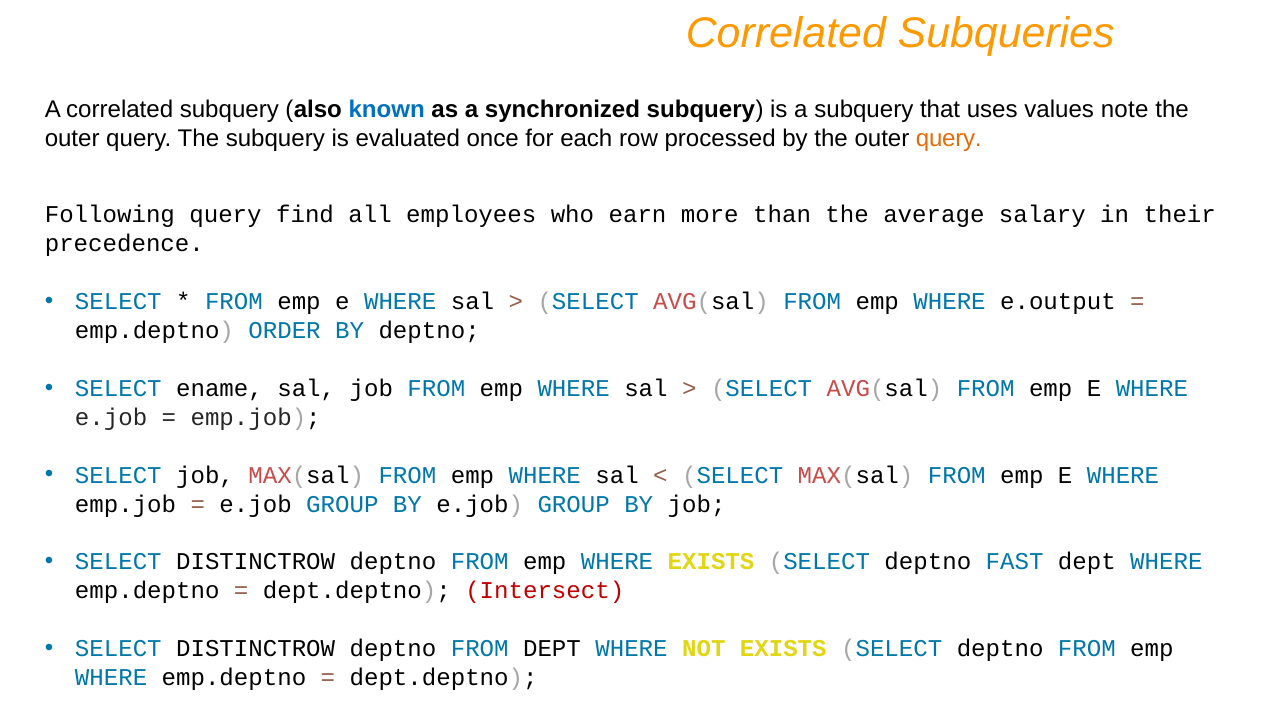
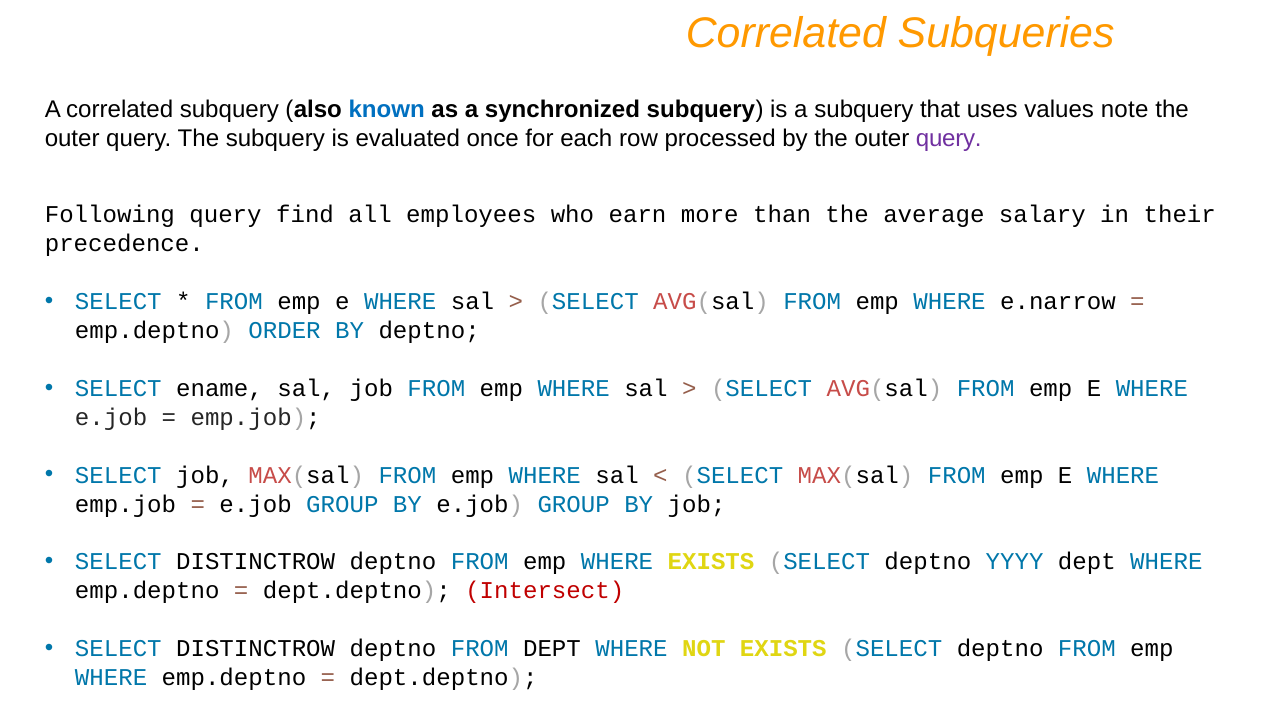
query at (949, 138) colour: orange -> purple
e.output: e.output -> e.narrow
FAST: FAST -> YYYY
